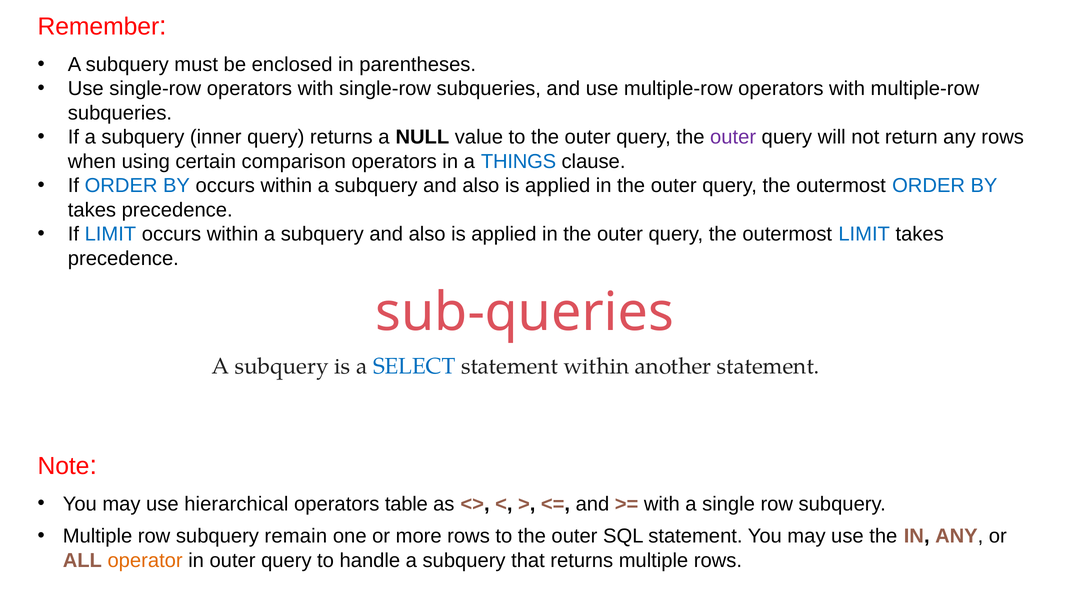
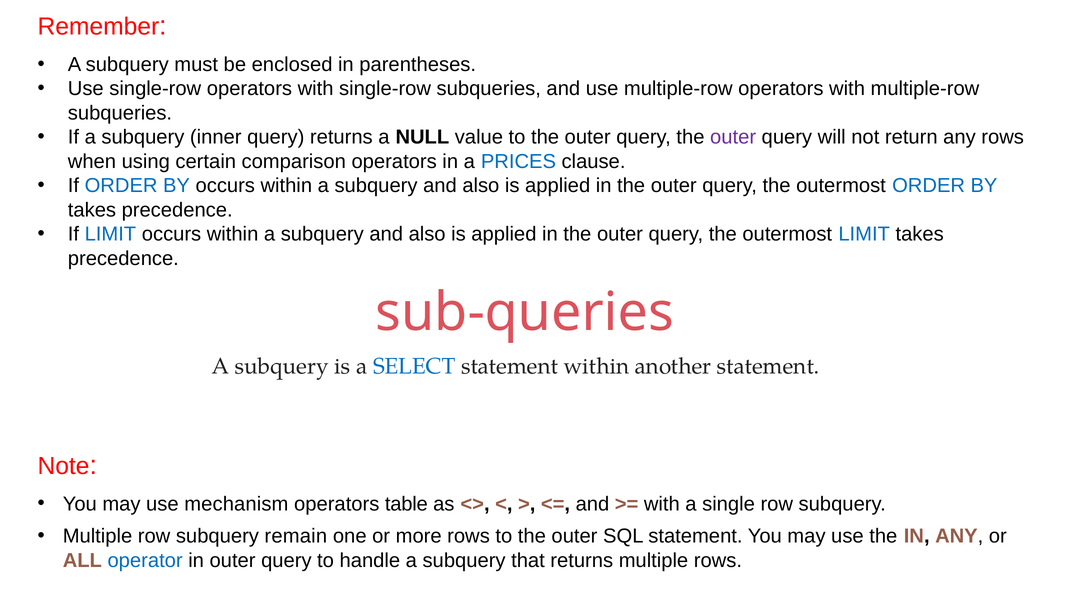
THINGS: THINGS -> PRICES
hierarchical: hierarchical -> mechanism
operator colour: orange -> blue
